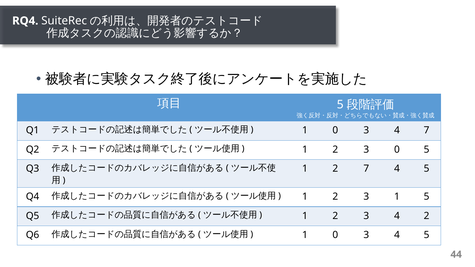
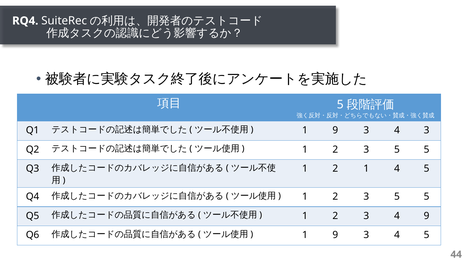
0 at (335, 130): 0 -> 9
4 7: 7 -> 3
0 at (397, 150): 0 -> 5
2 7: 7 -> 1
1 at (397, 197): 1 -> 5
4 2: 2 -> 9
0 at (335, 235): 0 -> 9
